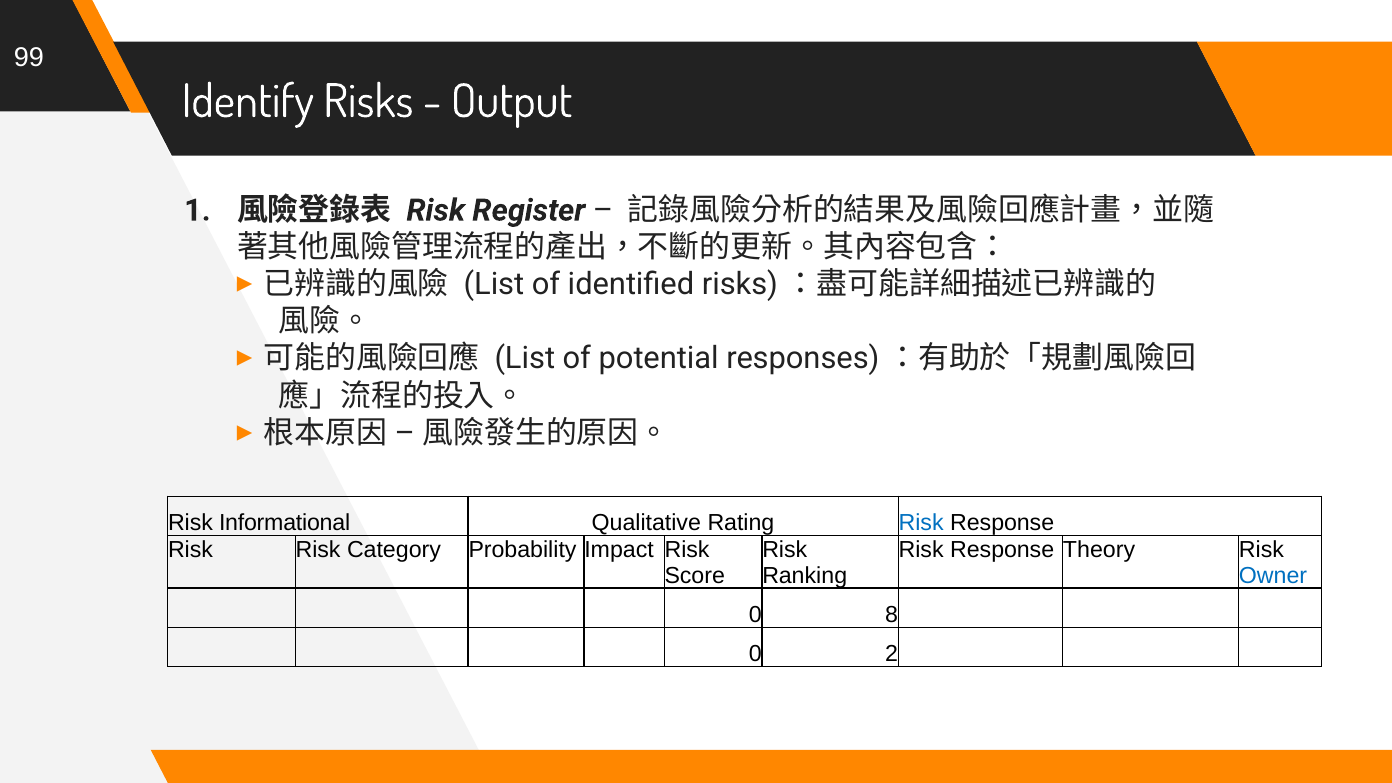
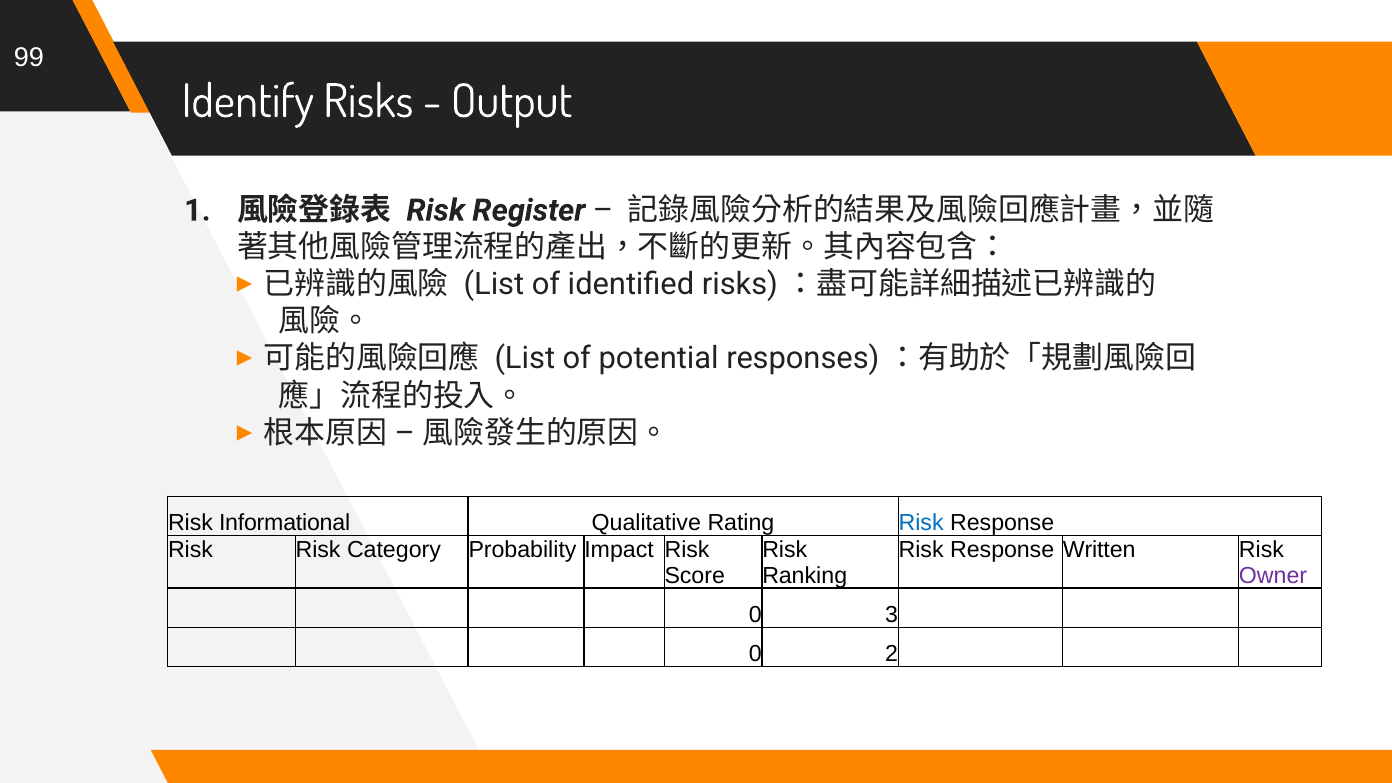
Theory: Theory -> Written
Owner colour: blue -> purple
8: 8 -> 3
